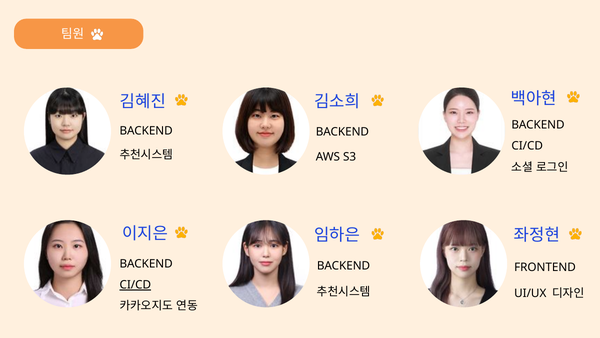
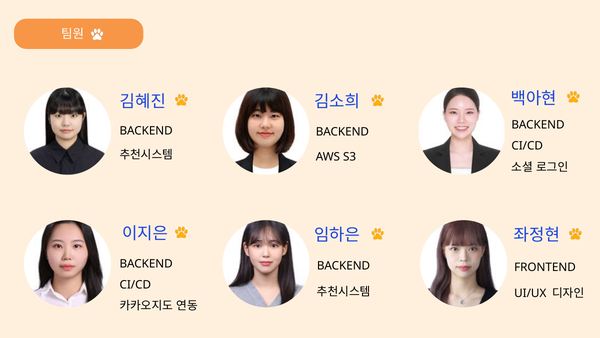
CI/CD at (135, 285) underline: present -> none
